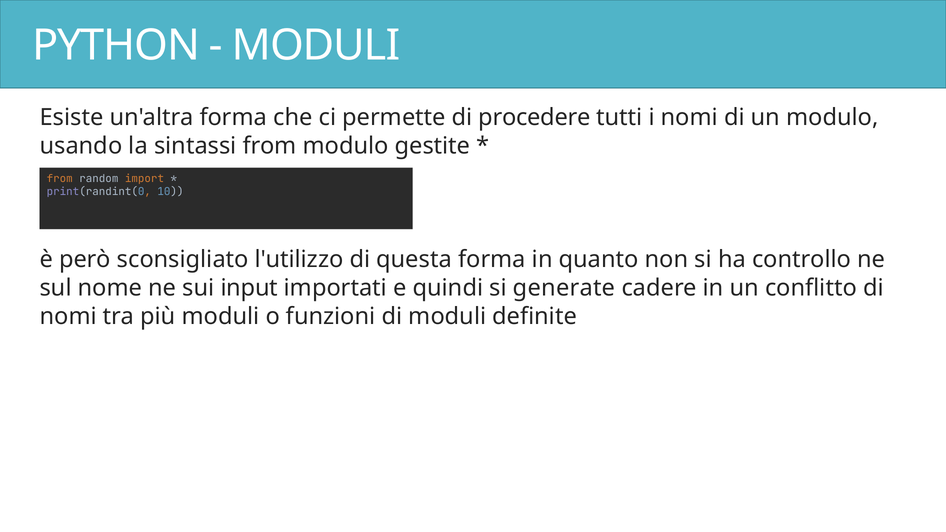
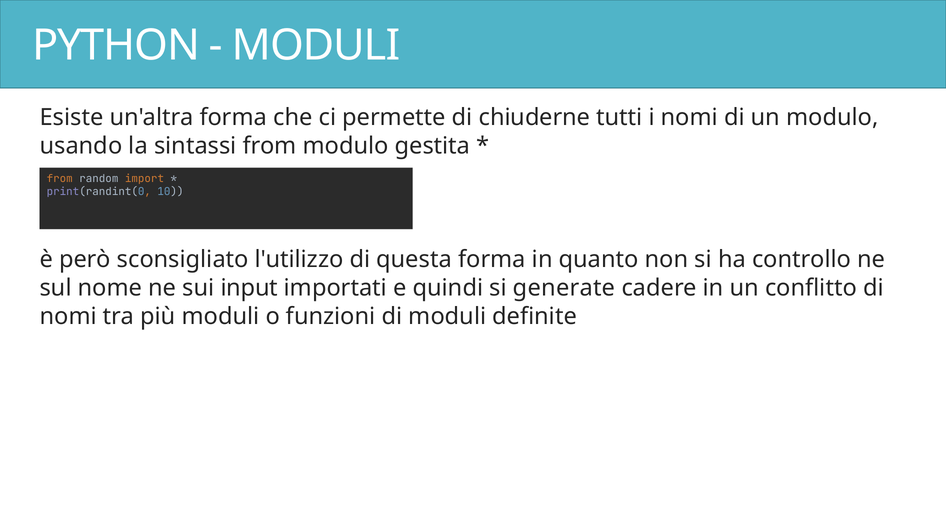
procedere: procedere -> chiuderne
gestite: gestite -> gestita
